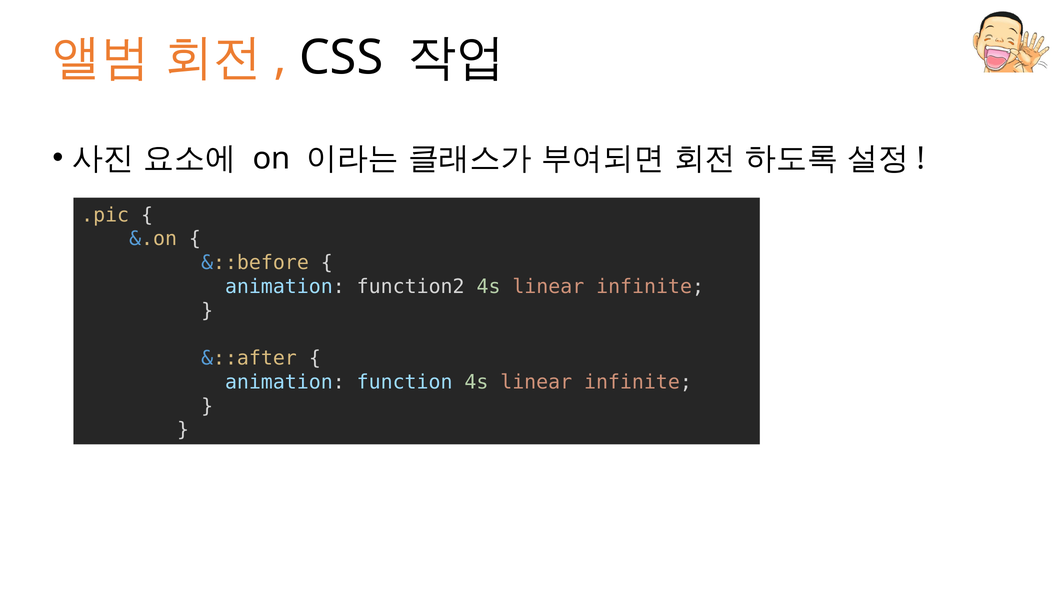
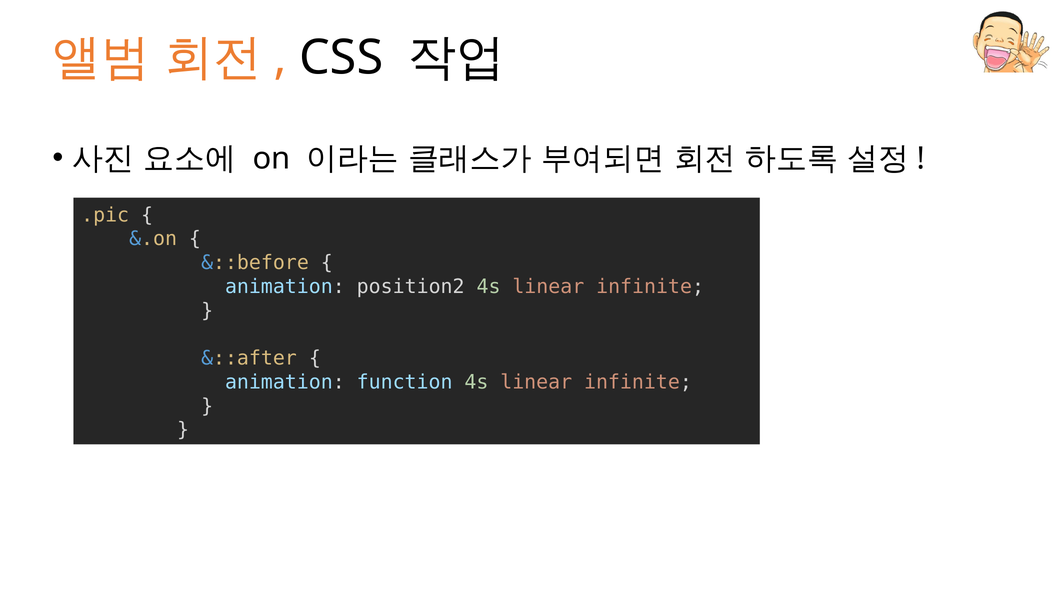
function2: function2 -> position2
